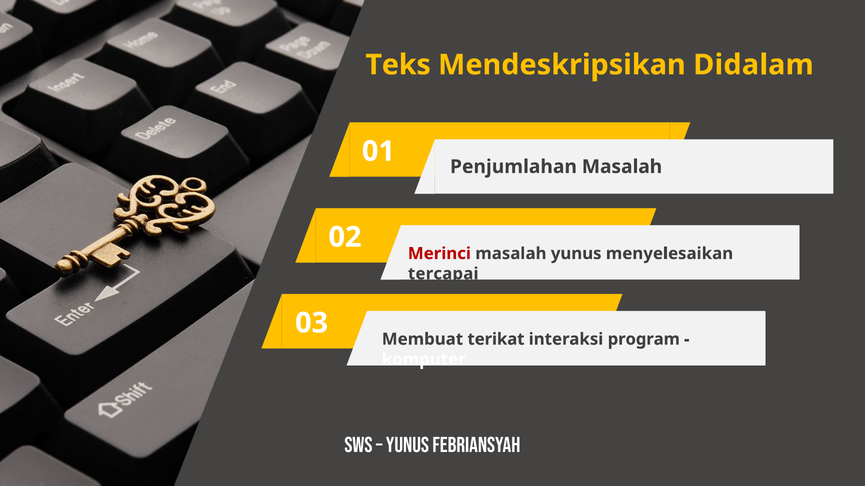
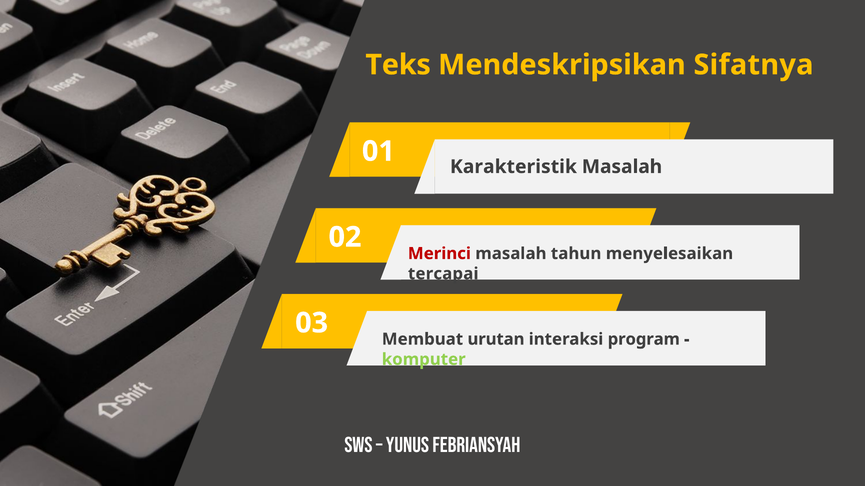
Didalam: Didalam -> Sifatnya
Penjumlahan: Penjumlahan -> Karakteristik
masalah yunus: yunus -> tahun
terikat: terikat -> urutan
komputer colour: white -> light green
